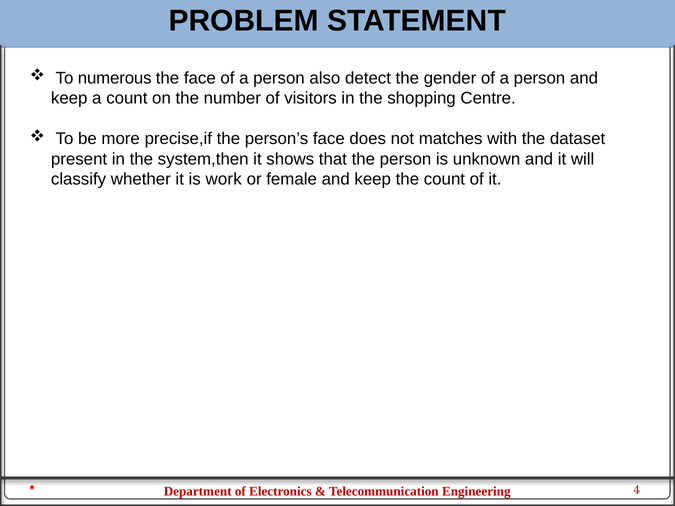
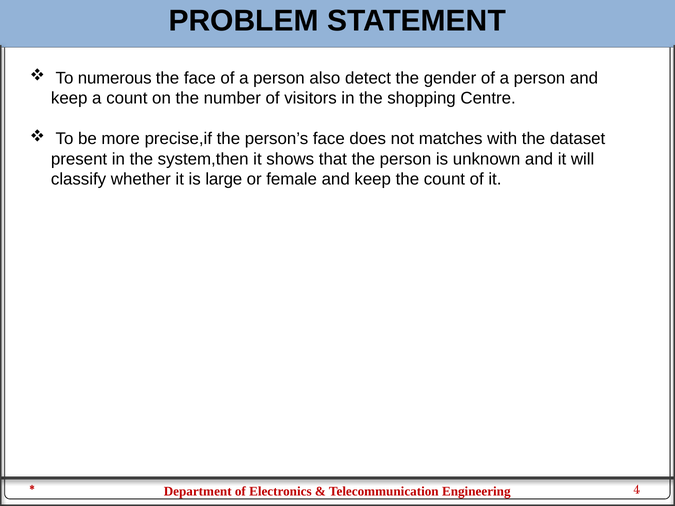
work: work -> large
